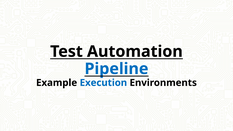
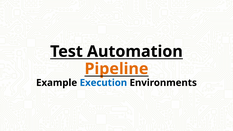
Pipeline colour: blue -> orange
